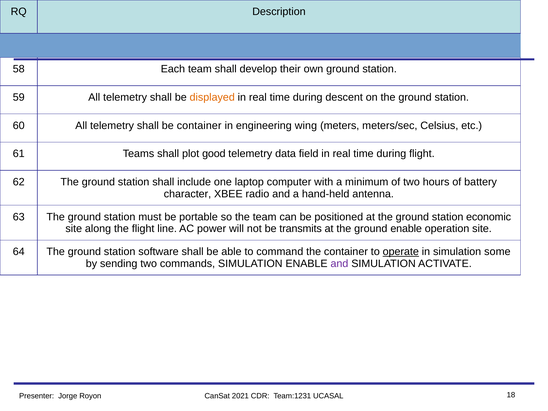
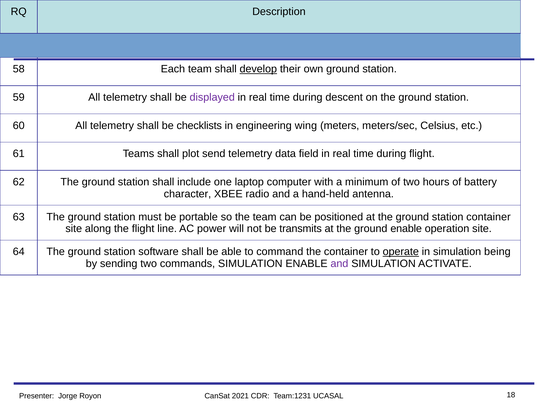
develop underline: none -> present
displayed colour: orange -> purple
be container: container -> checklists
good: good -> send
station economic: economic -> container
some: some -> being
